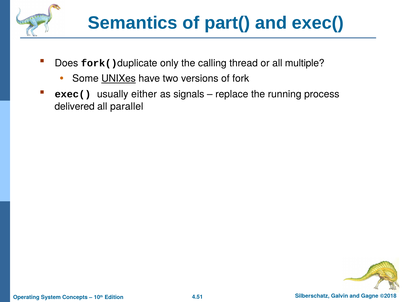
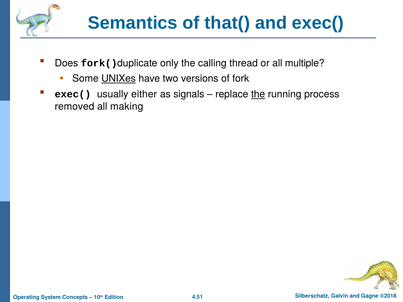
part(: part( -> that(
the at (258, 94) underline: none -> present
delivered: delivered -> removed
parallel: parallel -> making
